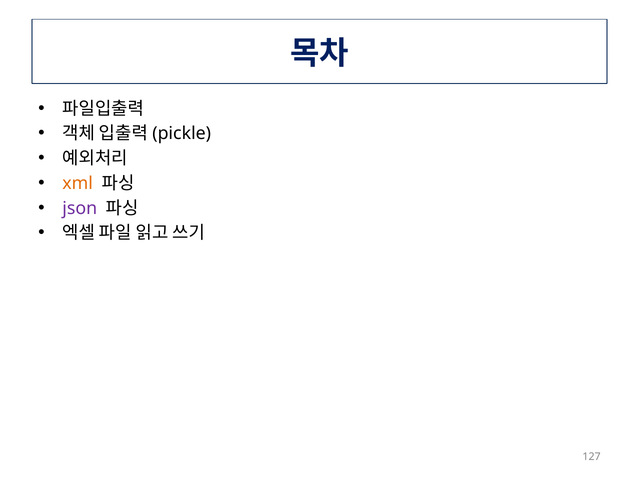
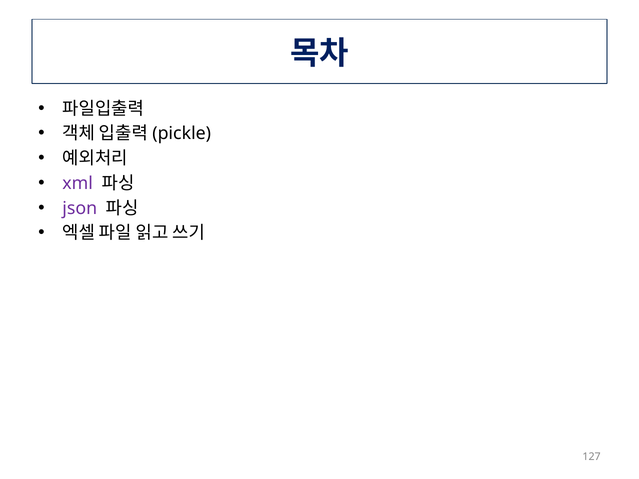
xml colour: orange -> purple
